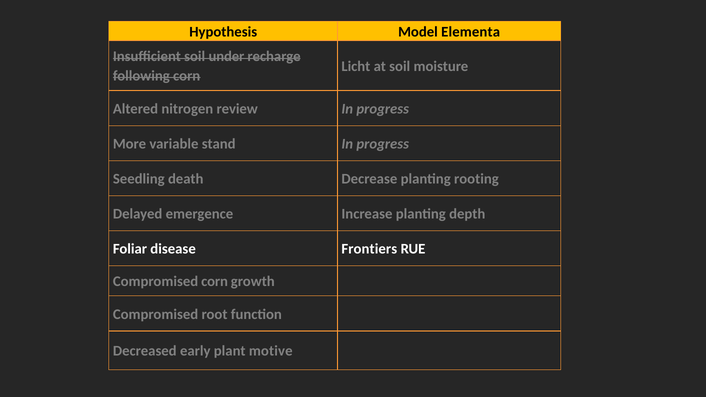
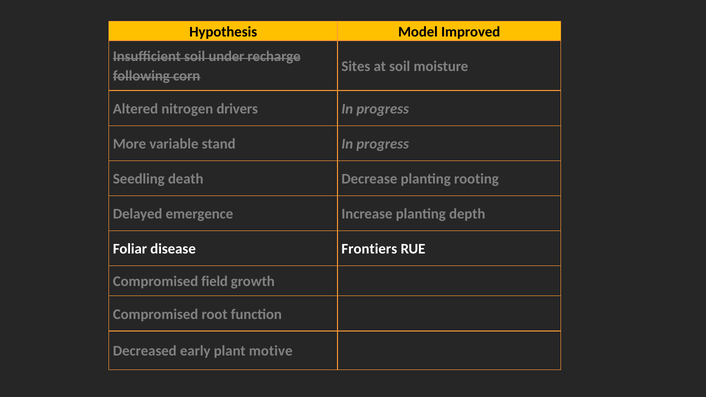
Elementa: Elementa -> Improved
Licht: Licht -> Sites
review: review -> drivers
Compromised corn: corn -> field
